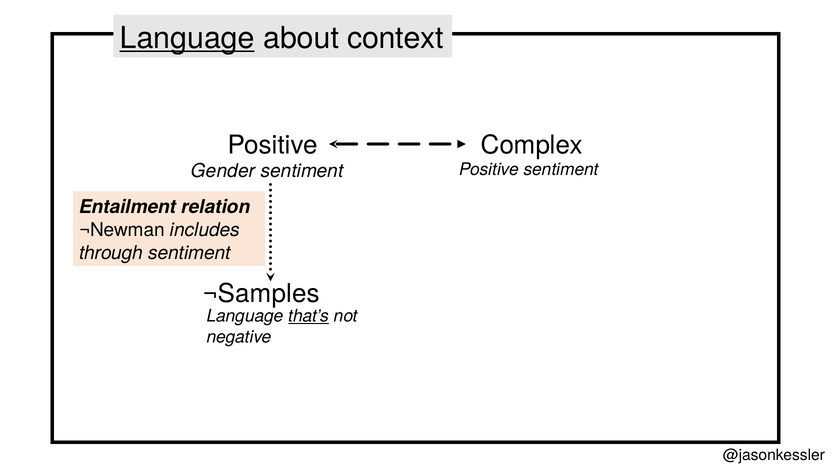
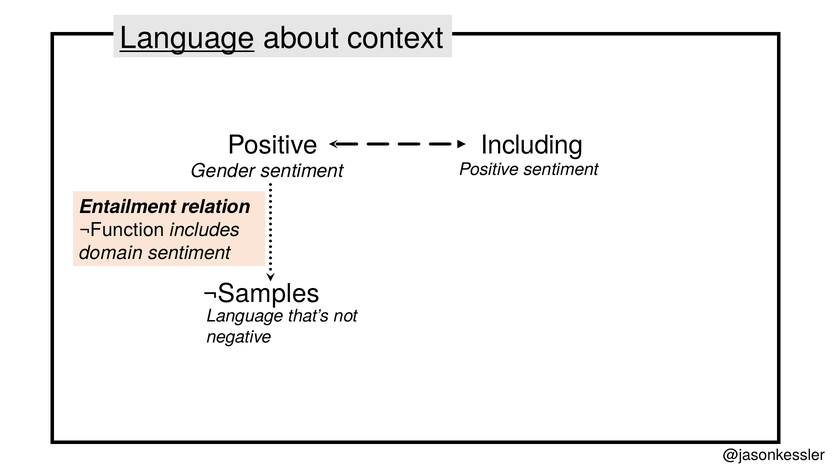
Complex: Complex -> Including
¬Newman: ¬Newman -> ¬Function
through: through -> domain
that’s underline: present -> none
